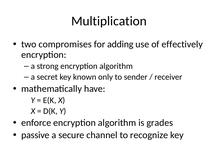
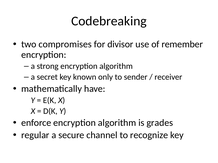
Multiplication: Multiplication -> Codebreaking
adding: adding -> divisor
effectively: effectively -> remember
passive: passive -> regular
